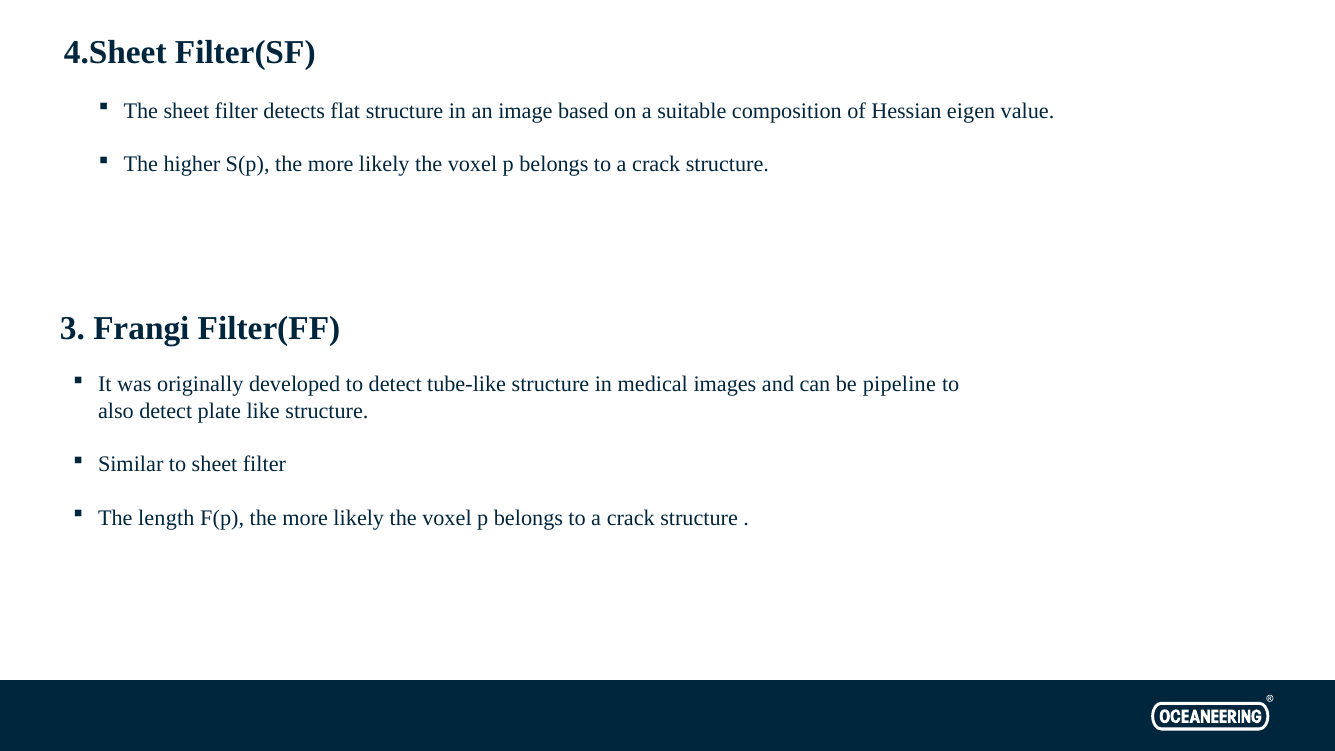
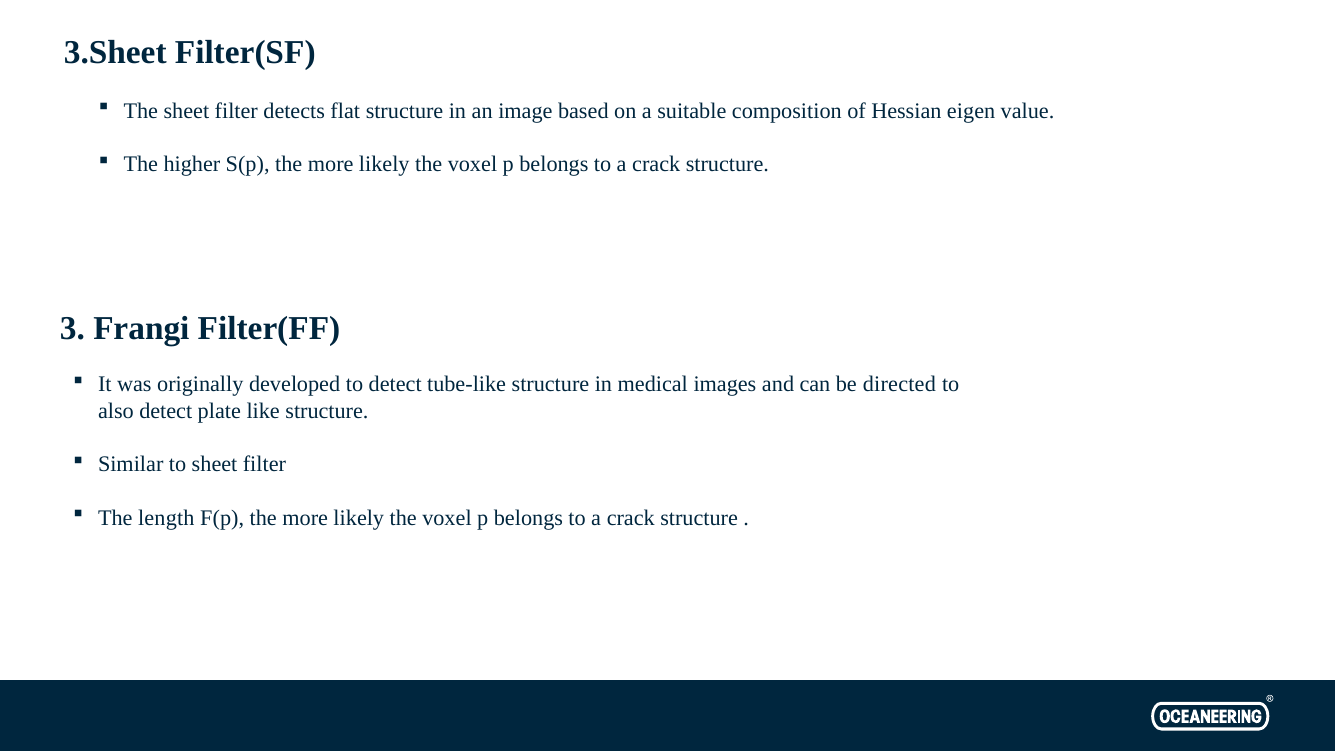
4.Sheet: 4.Sheet -> 3.Sheet
pipeline: pipeline -> directed
